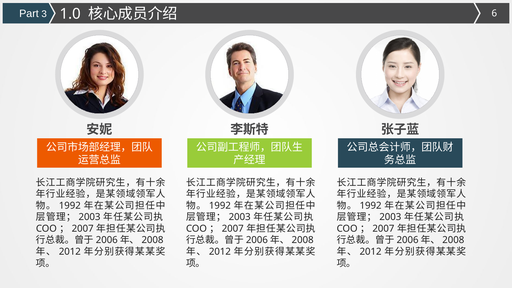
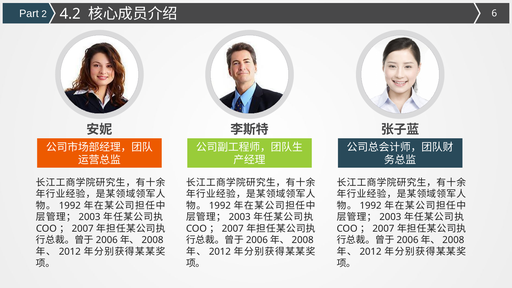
3: 3 -> 2
1.0: 1.0 -> 4.2
